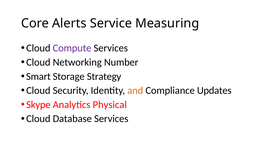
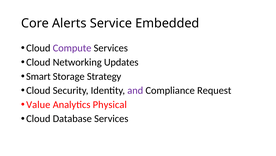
Measuring: Measuring -> Embedded
Number: Number -> Updates
and colour: orange -> purple
Updates: Updates -> Request
Skype: Skype -> Value
